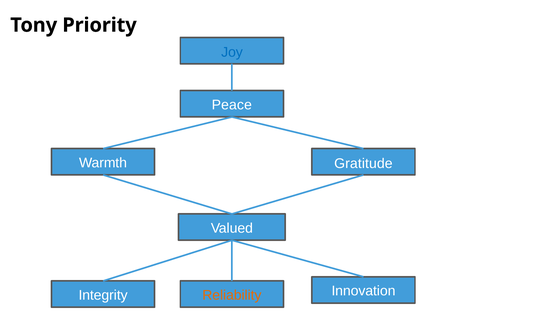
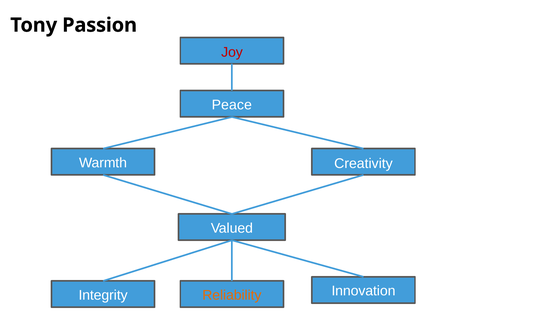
Priority: Priority -> Passion
Joy colour: blue -> red
Gratitude: Gratitude -> Creativity
